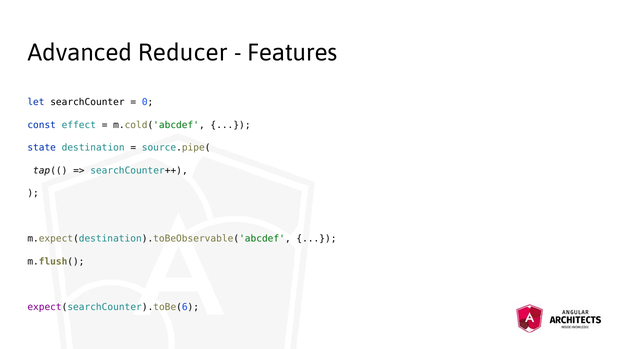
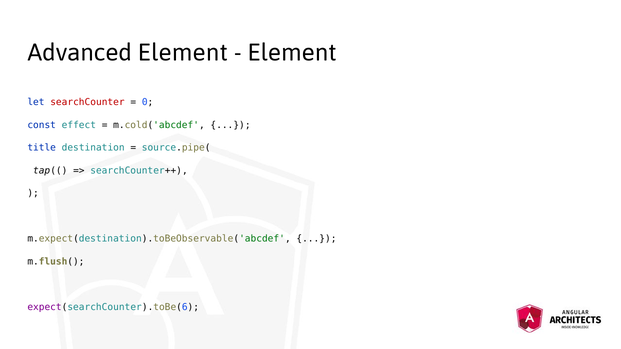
Advanced Reducer: Reducer -> Element
Features at (292, 53): Features -> Element
searchCounter colour: black -> red
state: state -> title
